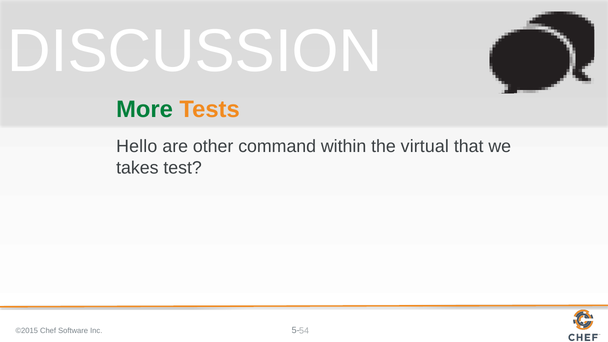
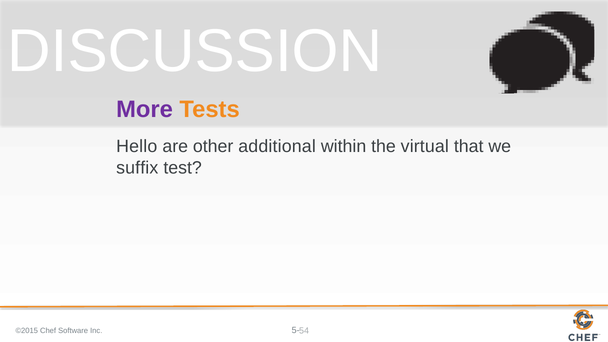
More colour: green -> purple
command: command -> additional
takes: takes -> suffix
